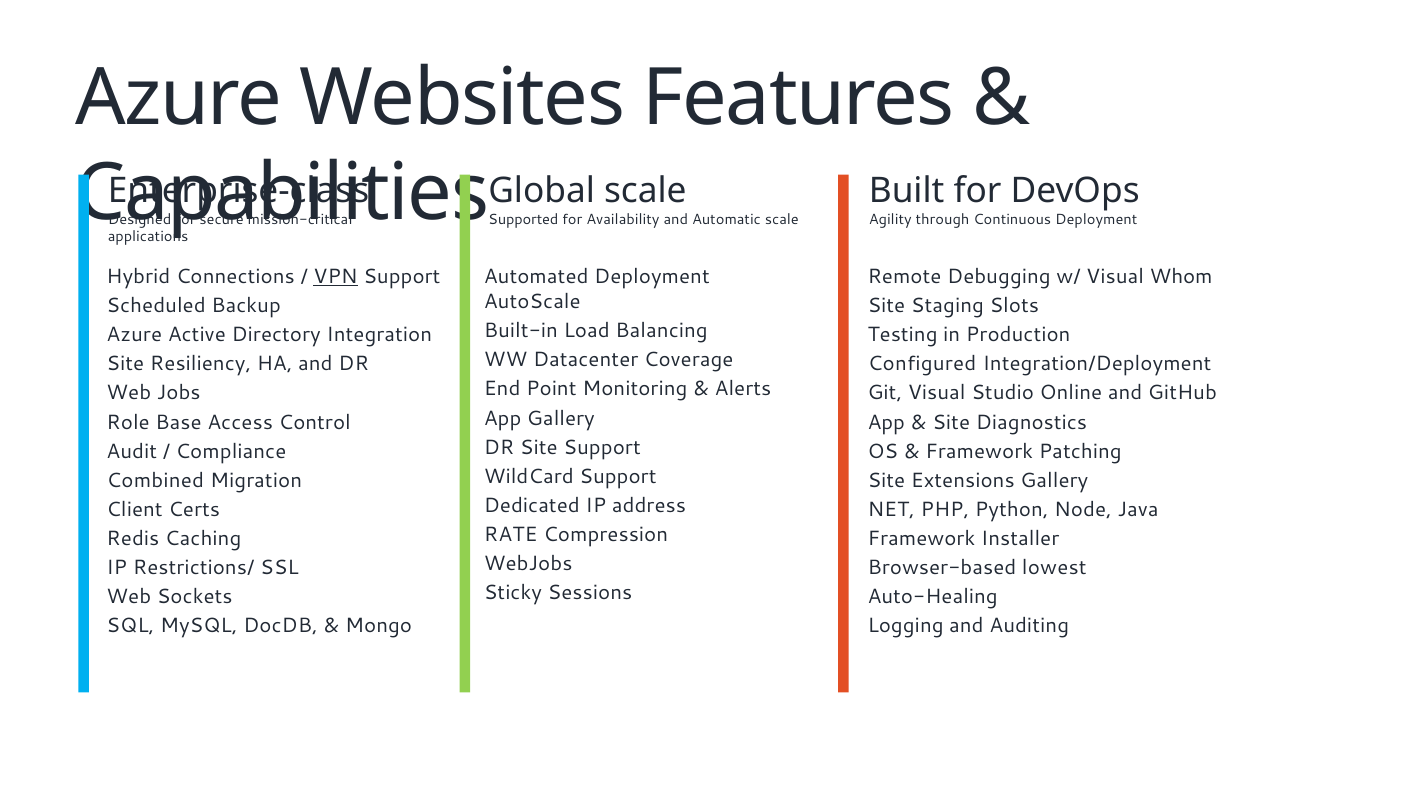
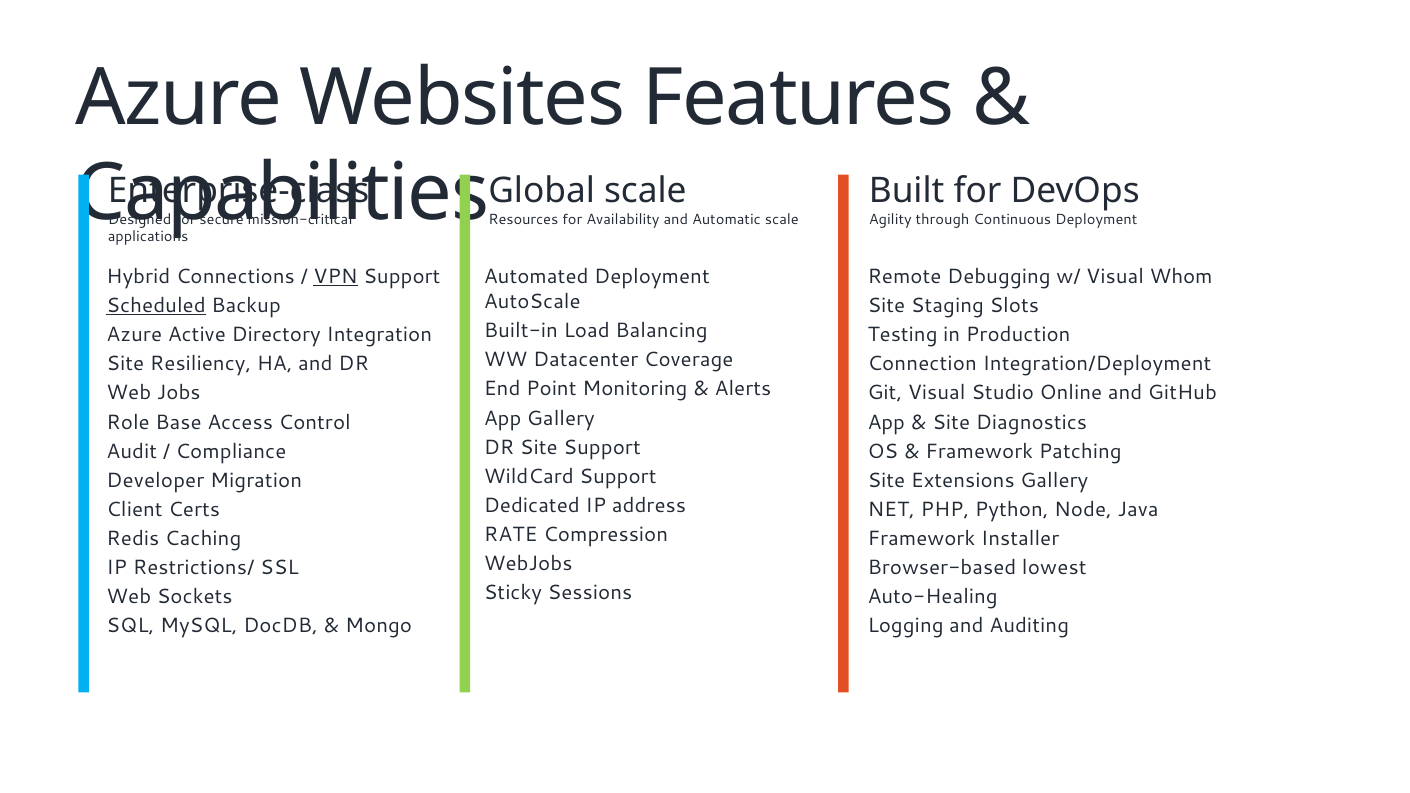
Supported: Supported -> Resources
Scheduled underline: none -> present
Configured: Configured -> Connection
Combined: Combined -> Developer
